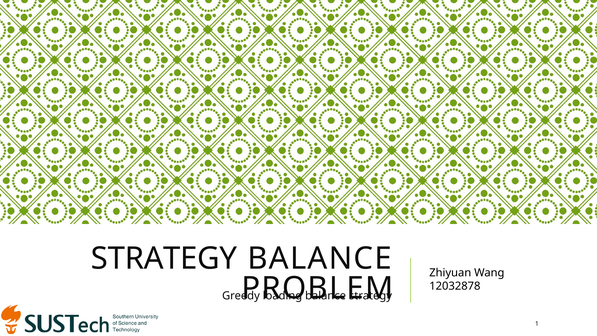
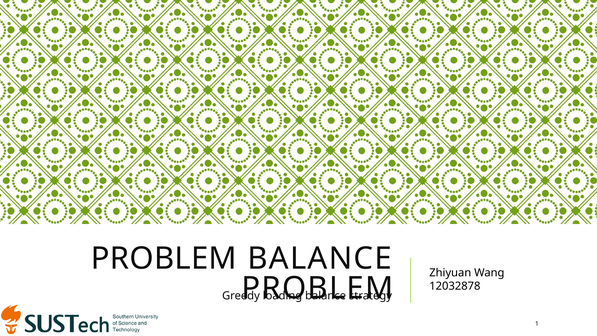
STRATEGY at (164, 258): STRATEGY -> PROBLEM
